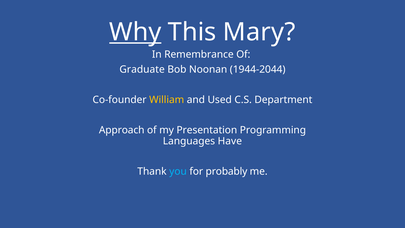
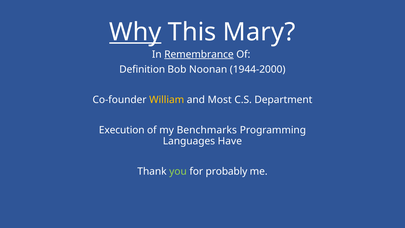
Remembrance underline: none -> present
Graduate: Graduate -> Definition
1944-2044: 1944-2044 -> 1944-2000
Used: Used -> Most
Approach: Approach -> Execution
Presentation: Presentation -> Benchmarks
you colour: light blue -> light green
